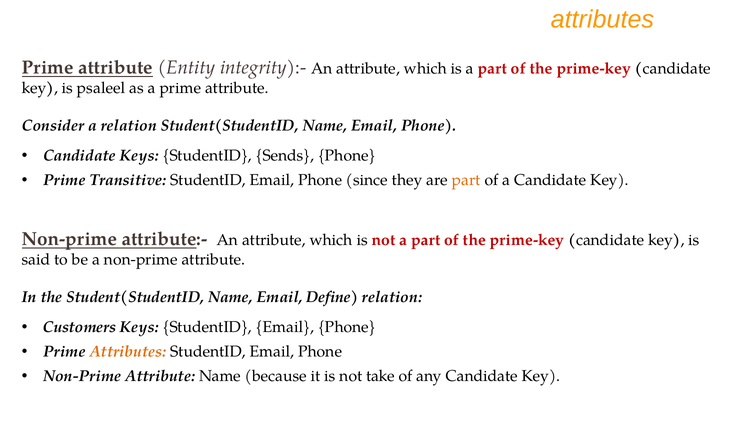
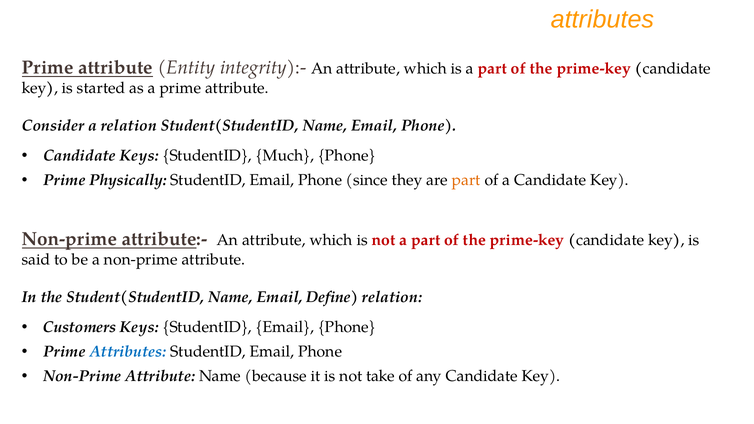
psaleel: psaleel -> started
Sends: Sends -> Much
Transitive: Transitive -> Physically
Attributes at (128, 352) colour: orange -> blue
